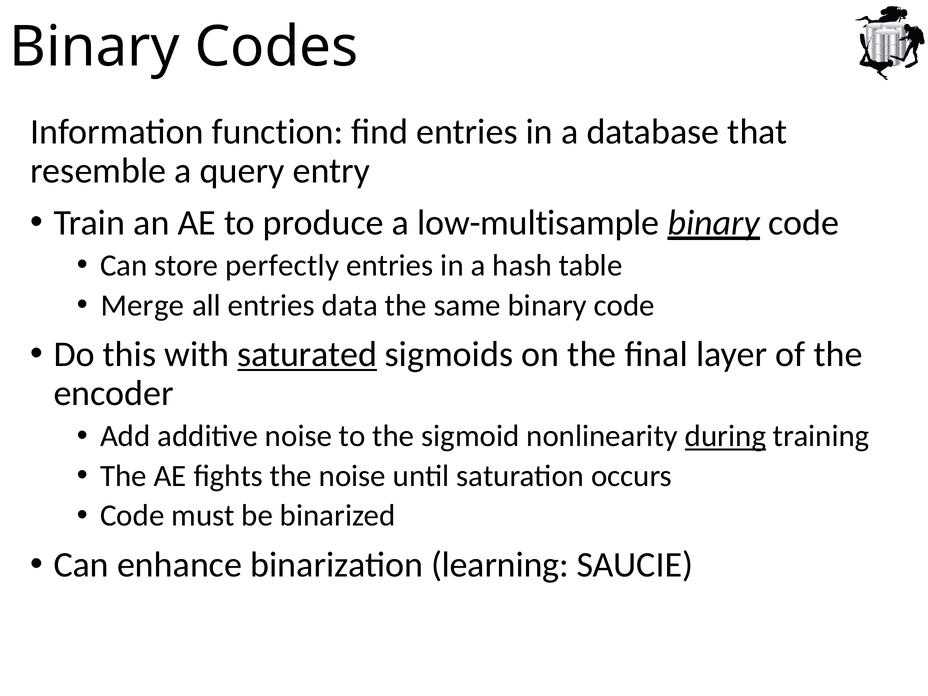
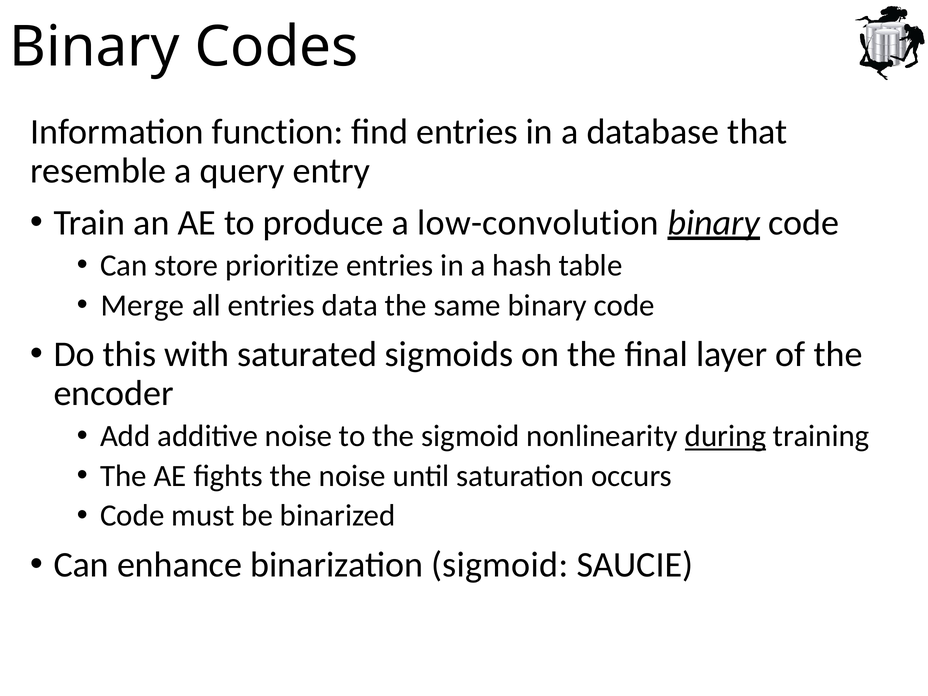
low-multisample: low-multisample -> low-convolution
perfectly: perfectly -> prioritize
saturated underline: present -> none
binarization learning: learning -> sigmoid
